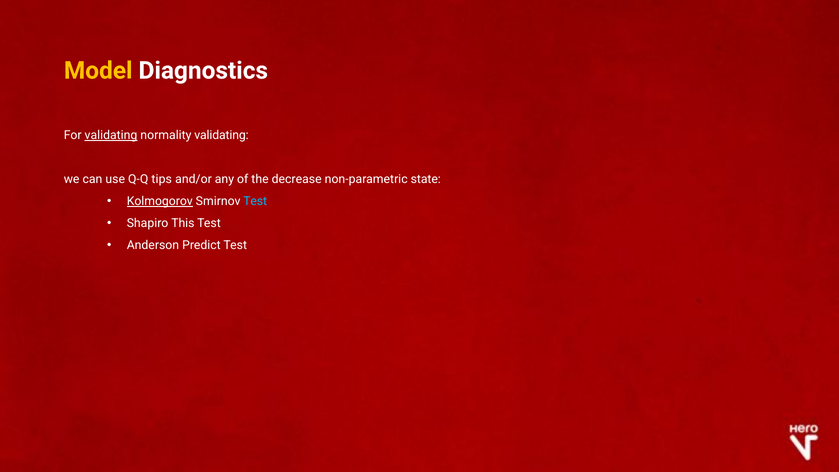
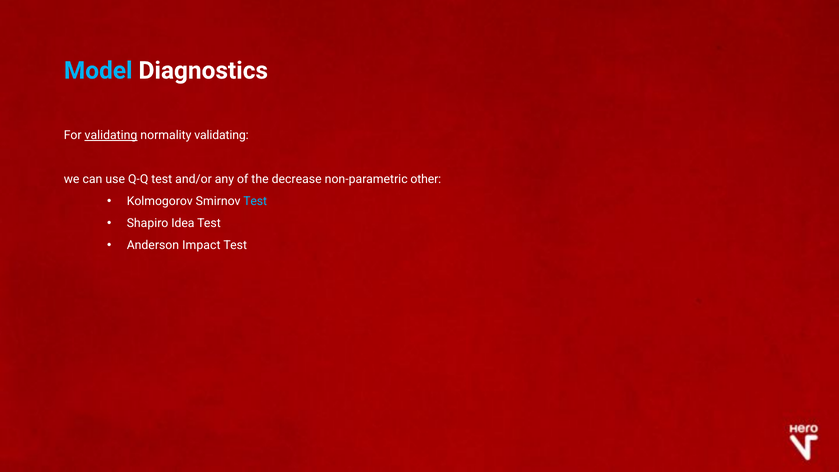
Model colour: yellow -> light blue
Q-Q tips: tips -> test
state: state -> other
Kolmogorov underline: present -> none
This: This -> Idea
Predict: Predict -> Impact
